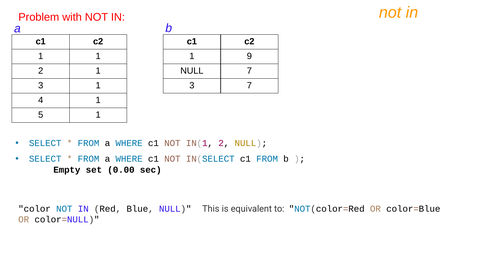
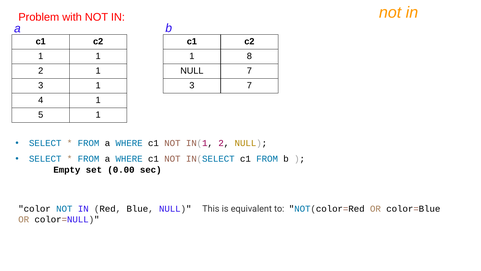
9: 9 -> 8
